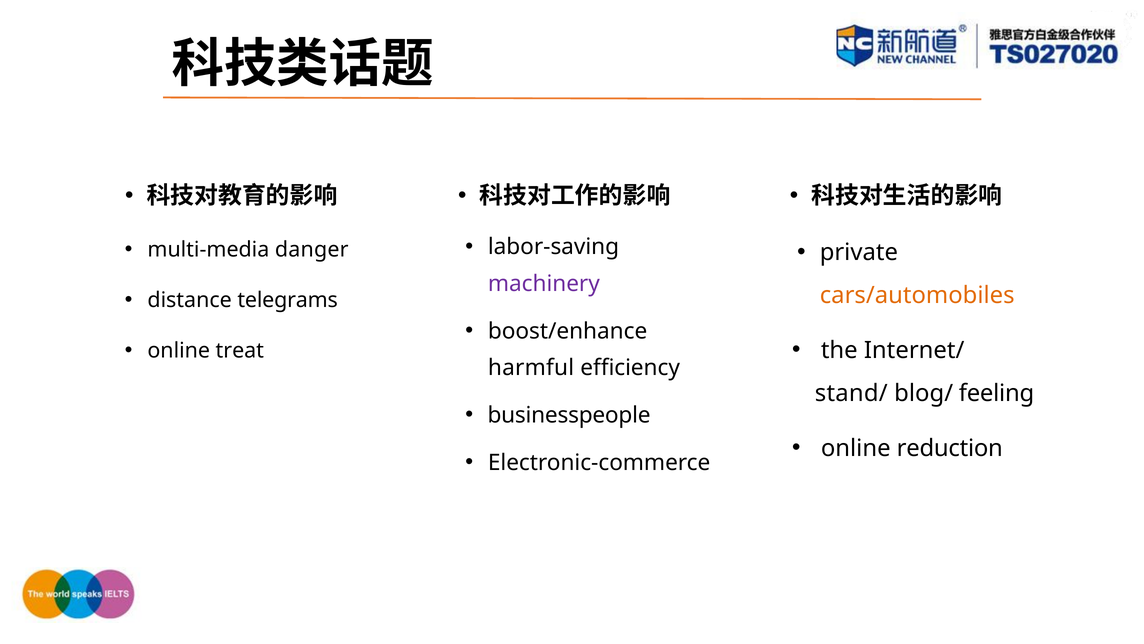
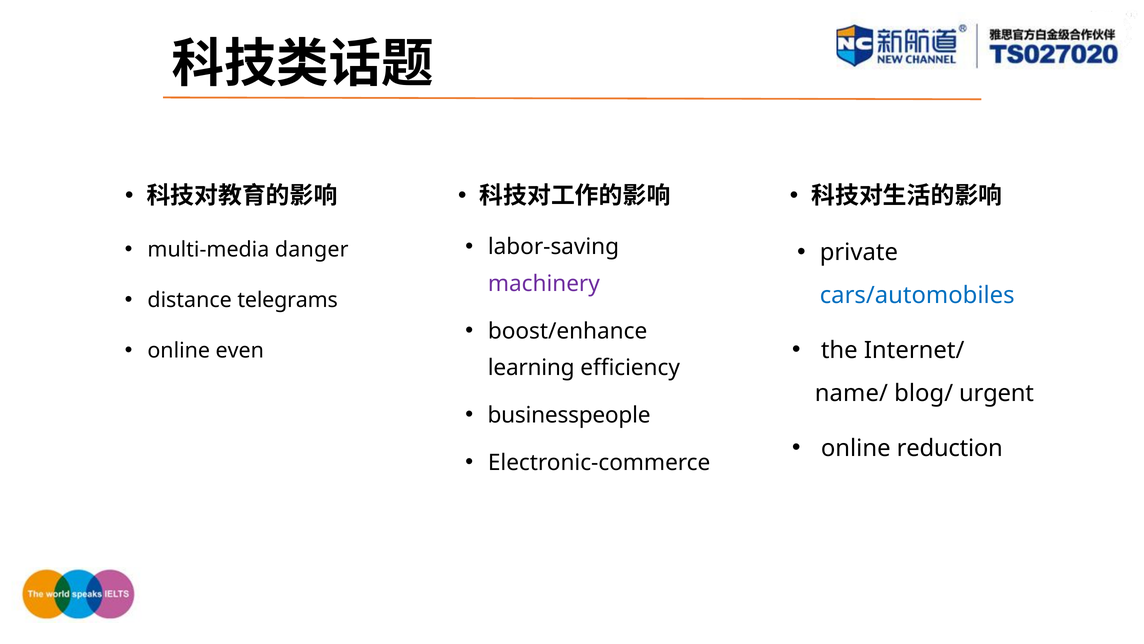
cars/automobiles colour: orange -> blue
treat: treat -> even
harmful: harmful -> learning
stand/: stand/ -> name/
feeling: feeling -> urgent
